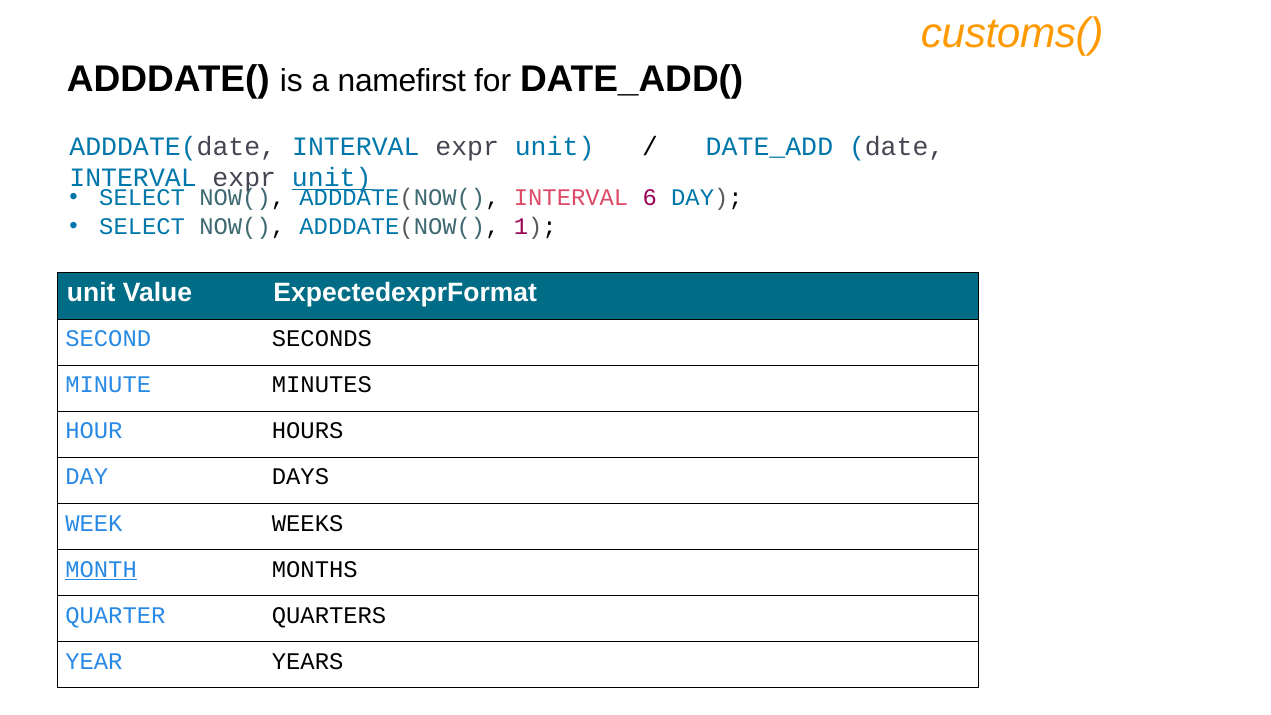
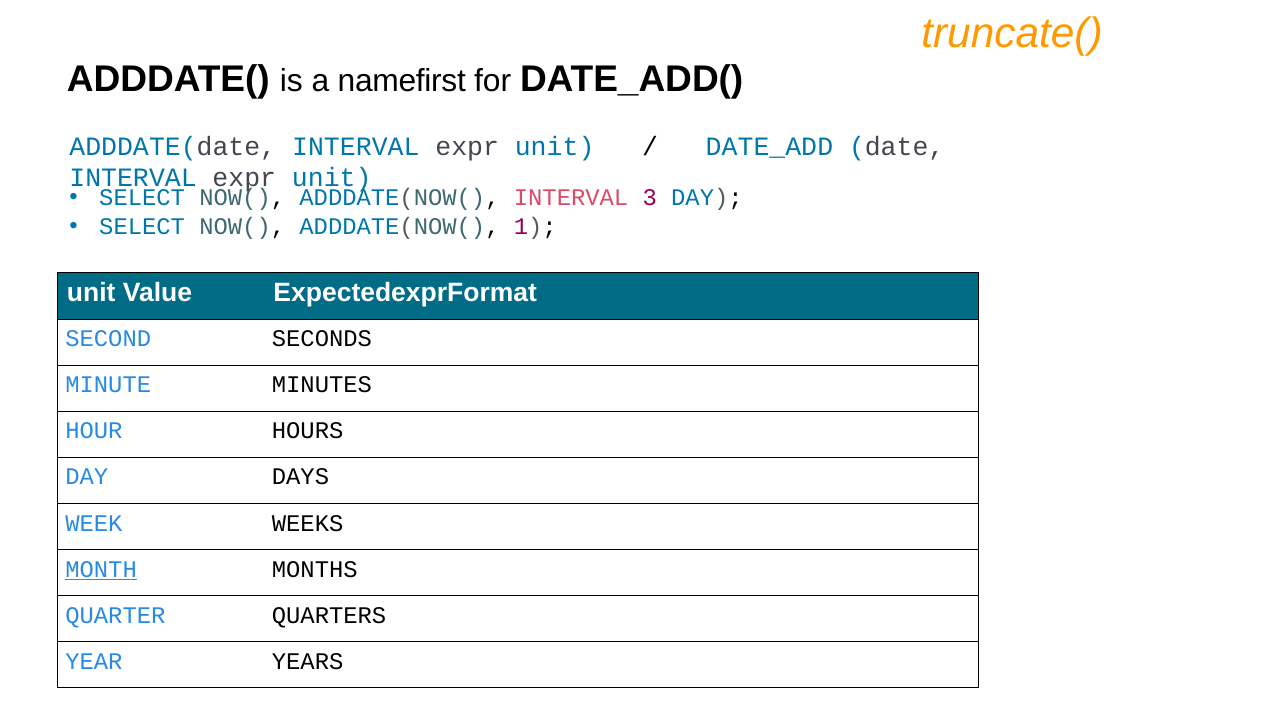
customs(: customs( -> truncate(
unit at (332, 178) underline: present -> none
6: 6 -> 3
